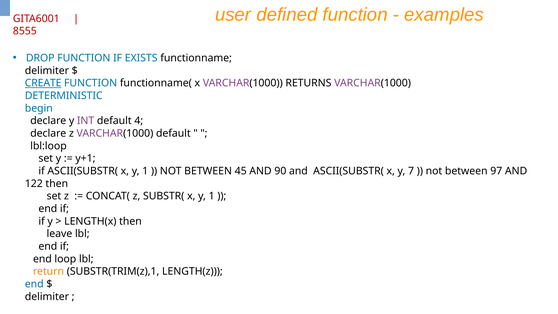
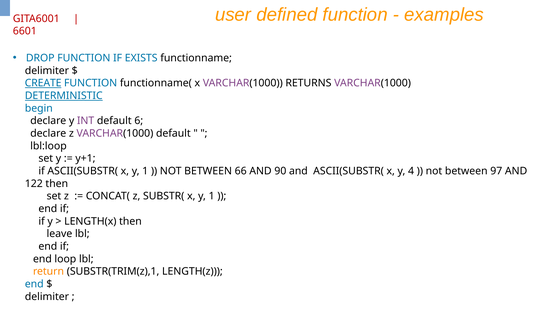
8555: 8555 -> 6601
DETERMINISTIC underline: none -> present
4: 4 -> 6
45: 45 -> 66
7: 7 -> 4
